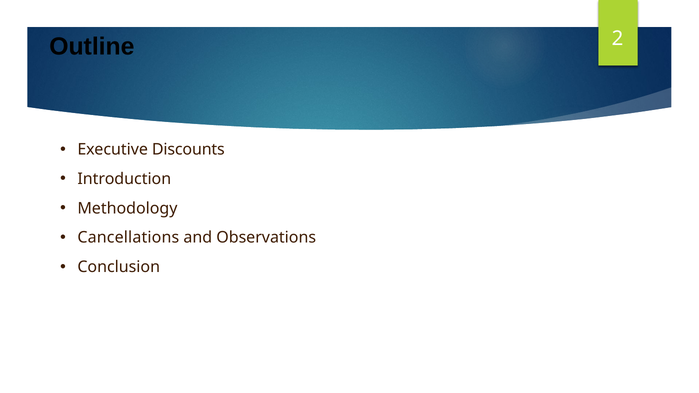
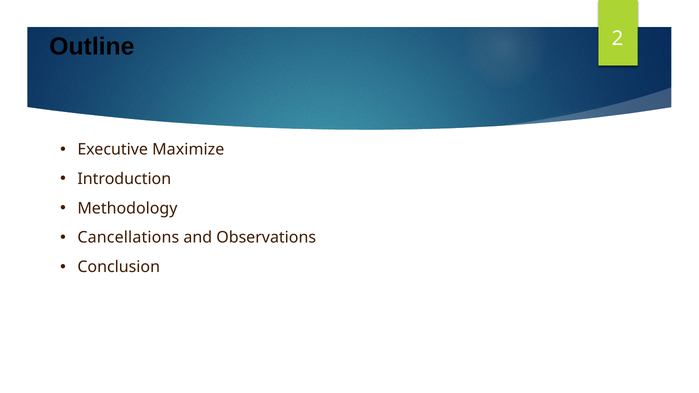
Discounts: Discounts -> Maximize
